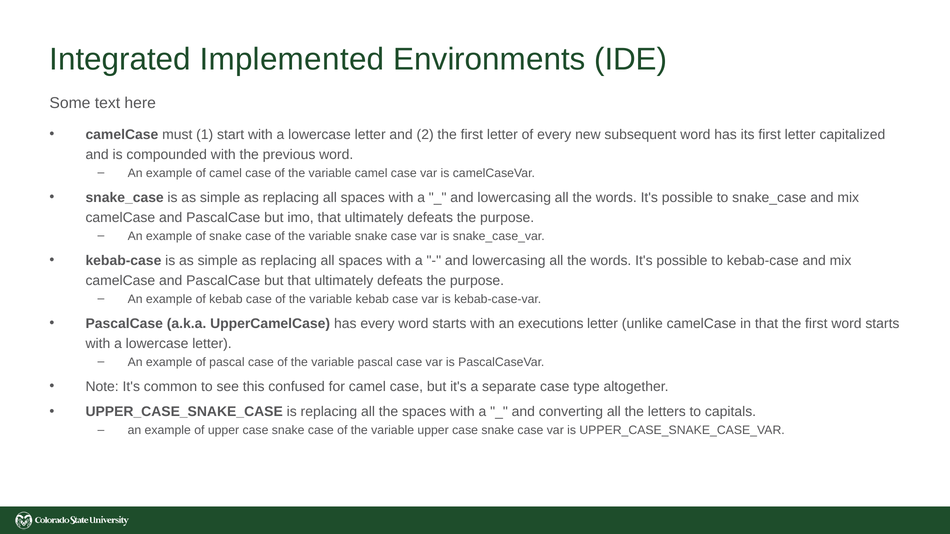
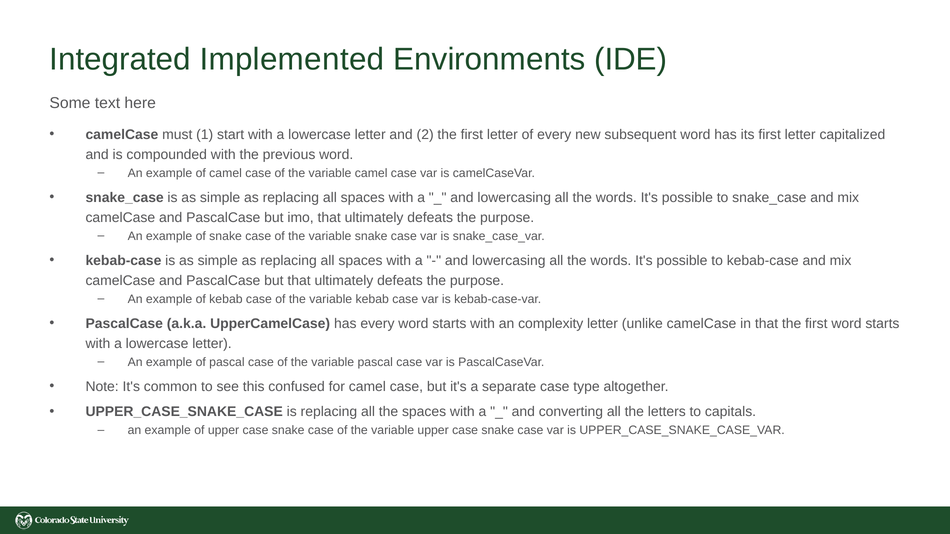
executions: executions -> complexity
